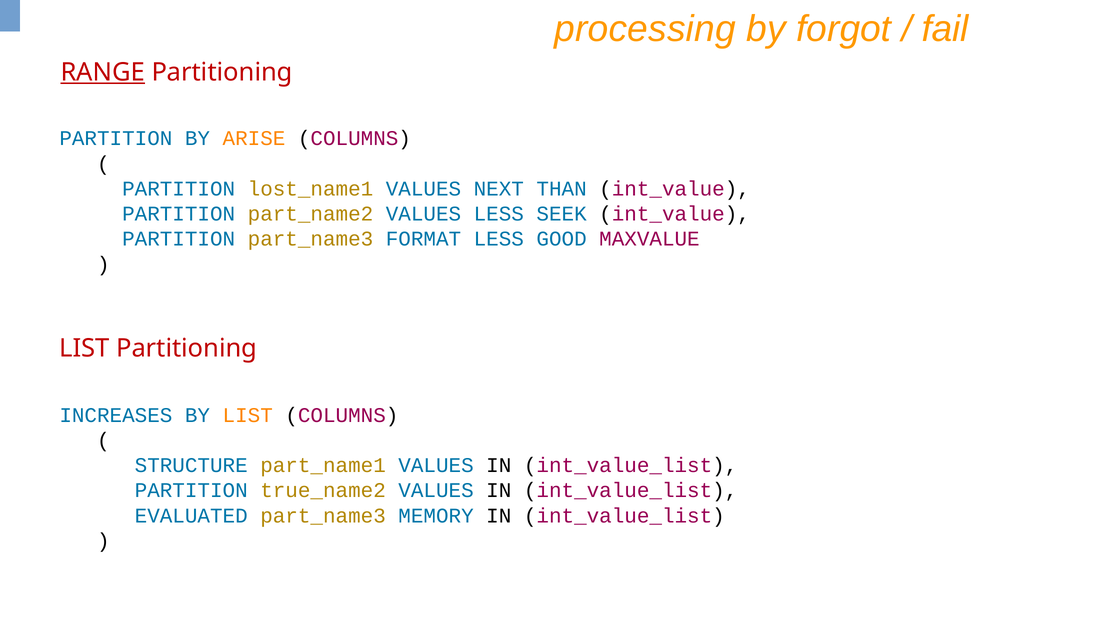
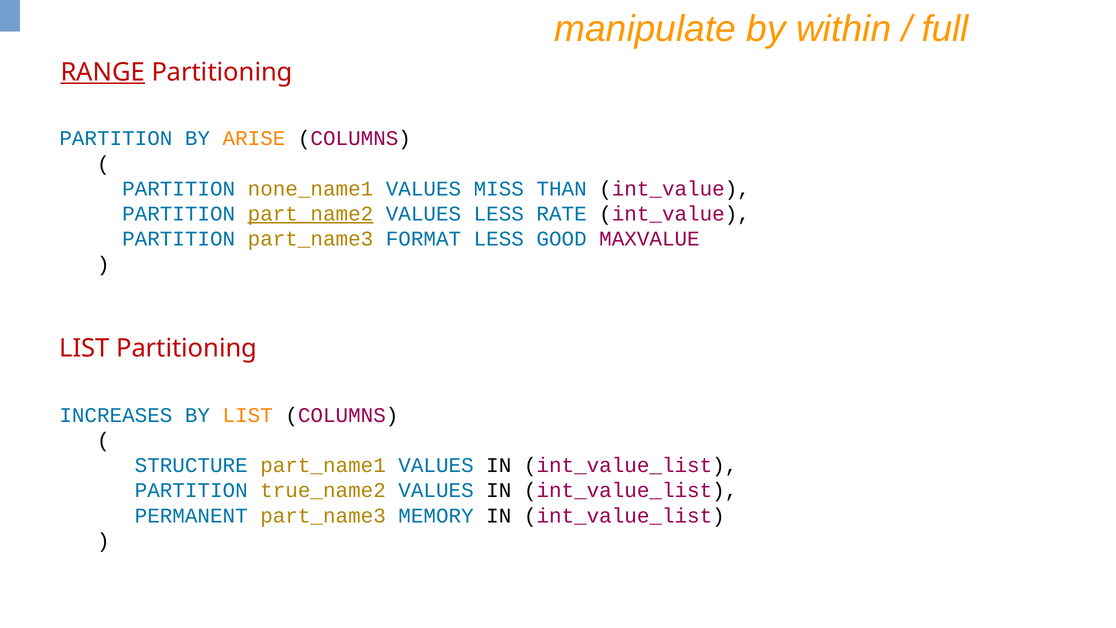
processing: processing -> manipulate
forgot: forgot -> within
fail: fail -> full
lost_name1: lost_name1 -> none_name1
NEXT: NEXT -> MISS
part_name2 underline: none -> present
SEEK: SEEK -> RATE
EVALUATED: EVALUATED -> PERMANENT
